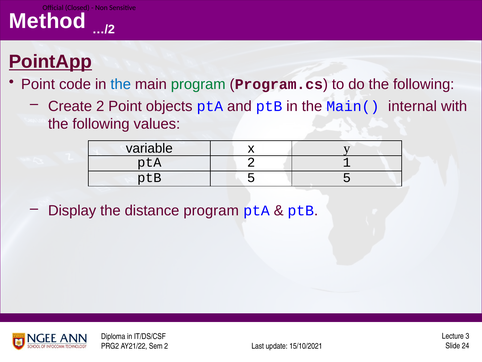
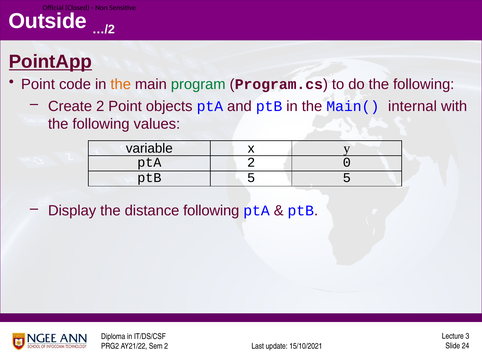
Method: Method -> Outside
the at (121, 84) colour: blue -> orange
1: 1 -> 0
distance program: program -> following
